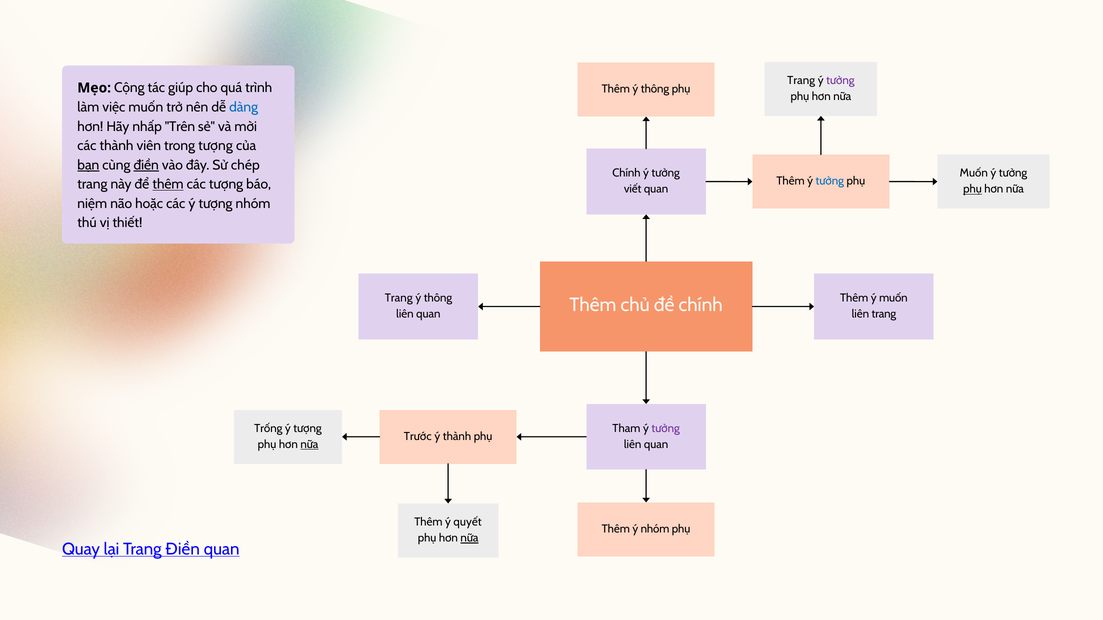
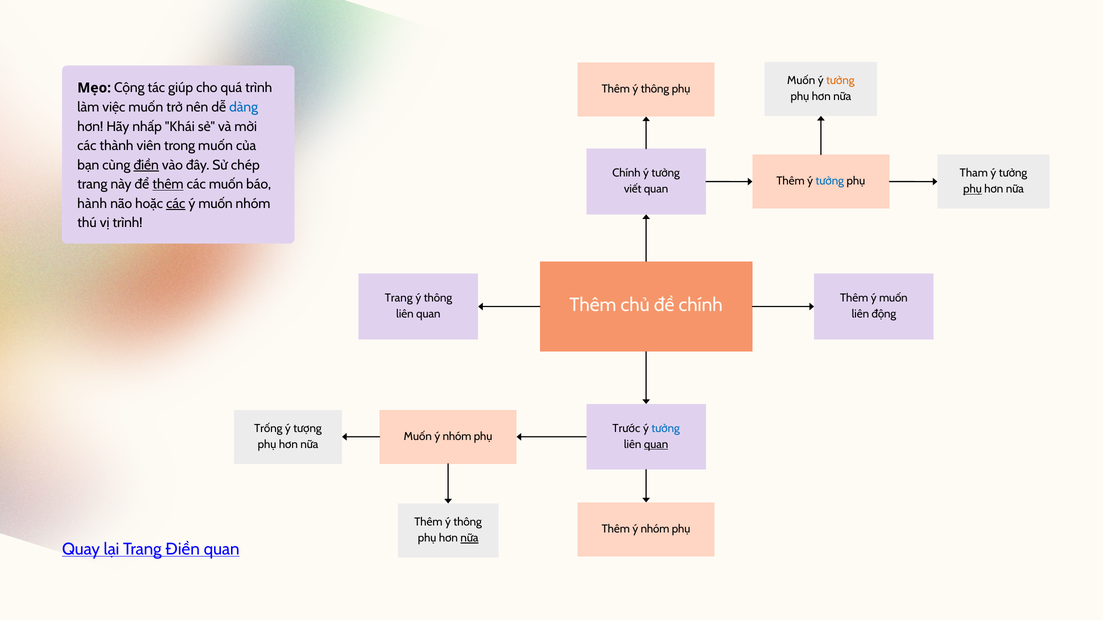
Trang at (801, 81): Trang -> Muốn
tưởng at (840, 81) colour: purple -> orange
Trên: Trên -> Khái
trong tượng: tượng -> muốn
bạn underline: present -> none
Muốn at (974, 173): Muốn -> Tham
các tượng: tượng -> muốn
niệm: niệm -> hành
các at (176, 204) underline: none -> present
tượng at (215, 204): tượng -> muốn
vị thiết: thiết -> trình
liên trang: trang -> động
Tham: Tham -> Trước
tưởng at (666, 429) colour: purple -> blue
Trước at (418, 437): Trước -> Muốn
thành at (457, 437): thành -> nhóm
nữa at (309, 445) underline: present -> none
quan at (656, 445) underline: none -> present
quyết at (468, 522): quyết -> thông
